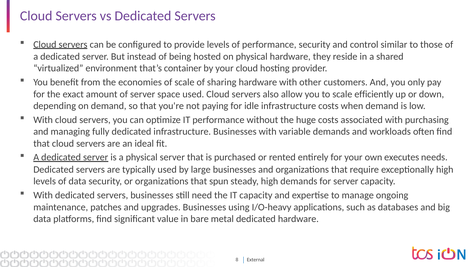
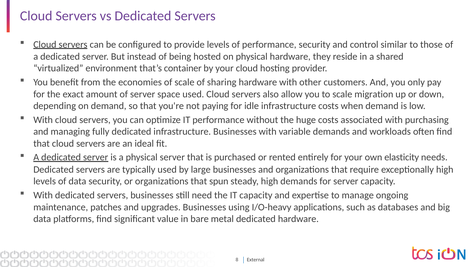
efficiently: efficiently -> migration
executes: executes -> elasticity
